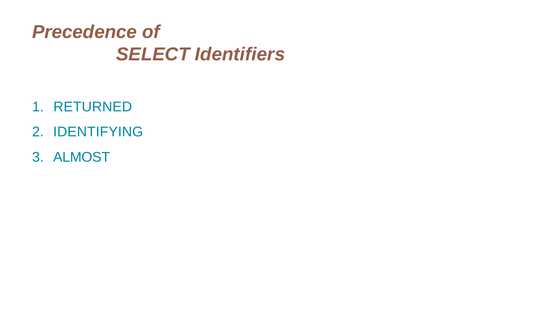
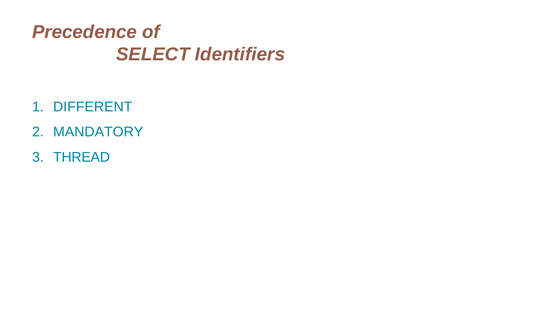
RETURNED: RETURNED -> DIFFERENT
IDENTIFYING: IDENTIFYING -> MANDATORY
ALMOST: ALMOST -> THREAD
